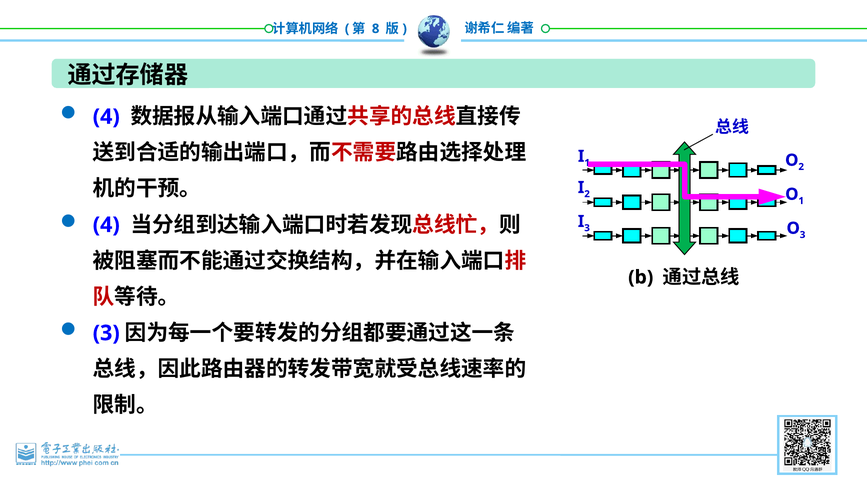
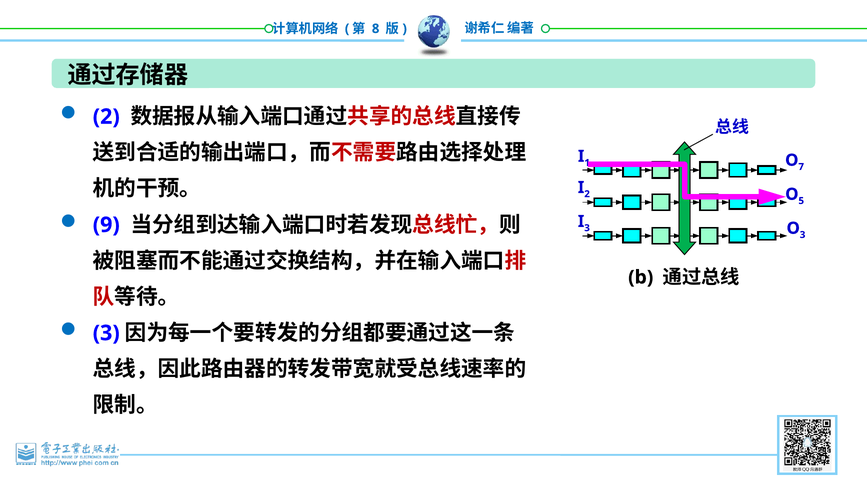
4 at (106, 117): 4 -> 2
2 at (801, 167): 2 -> 7
1 at (801, 201): 1 -> 5
4 at (106, 225): 4 -> 9
